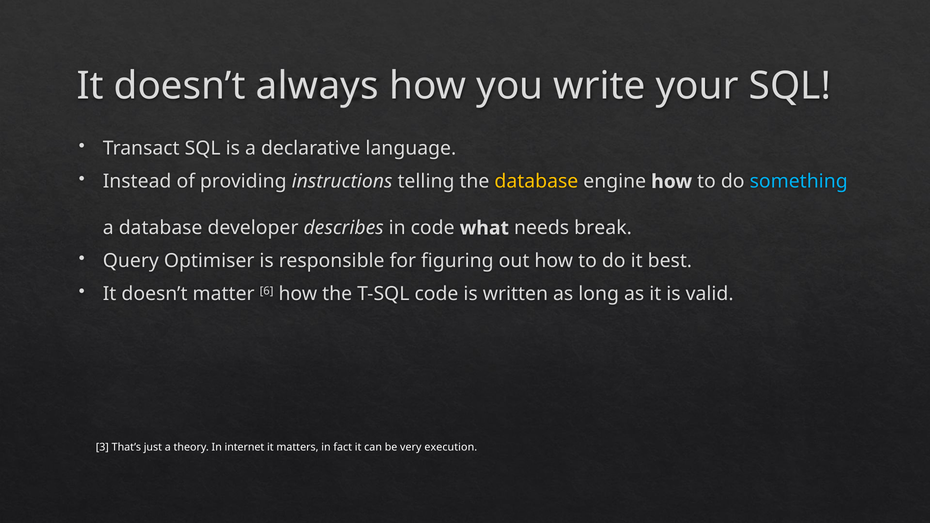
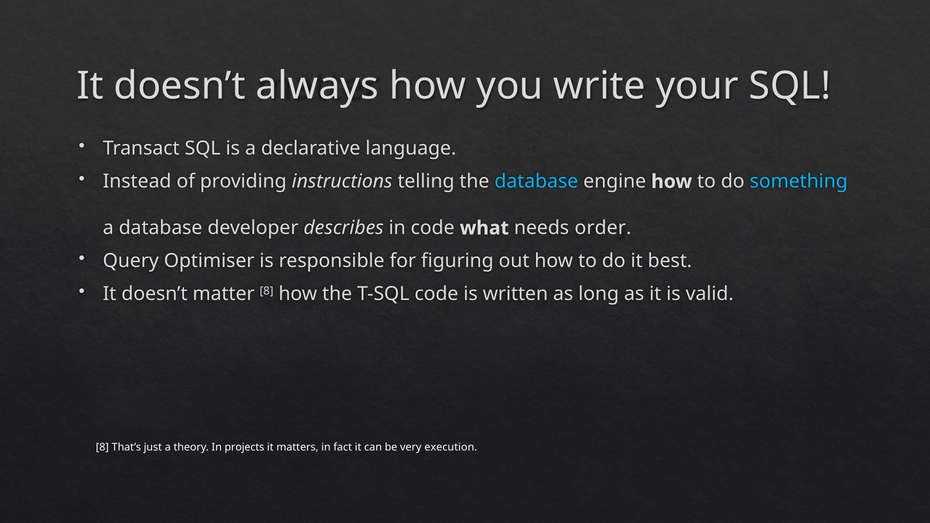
database at (536, 182) colour: yellow -> light blue
break: break -> order
matter 6: 6 -> 8
3 at (102, 447): 3 -> 8
internet: internet -> projects
